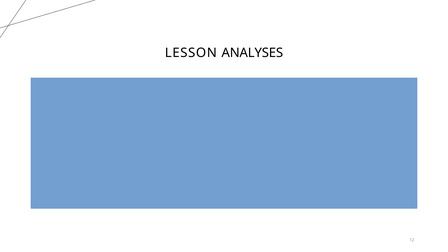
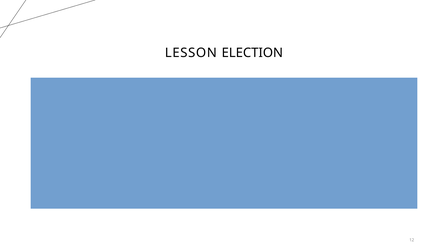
ANALYSES: ANALYSES -> ELECTION
